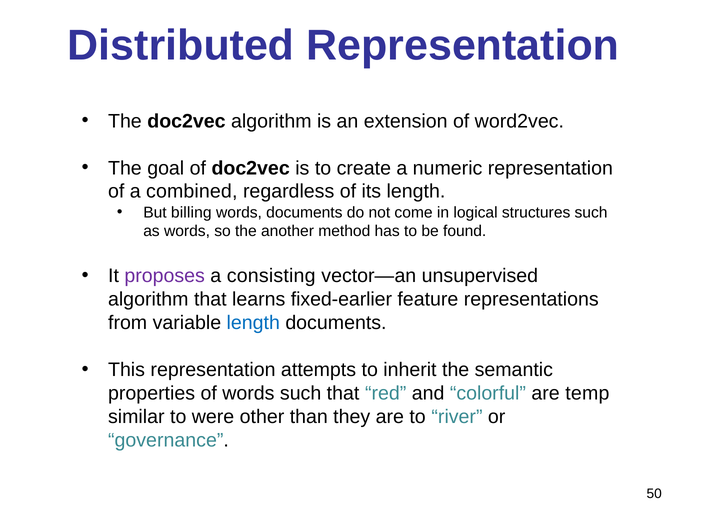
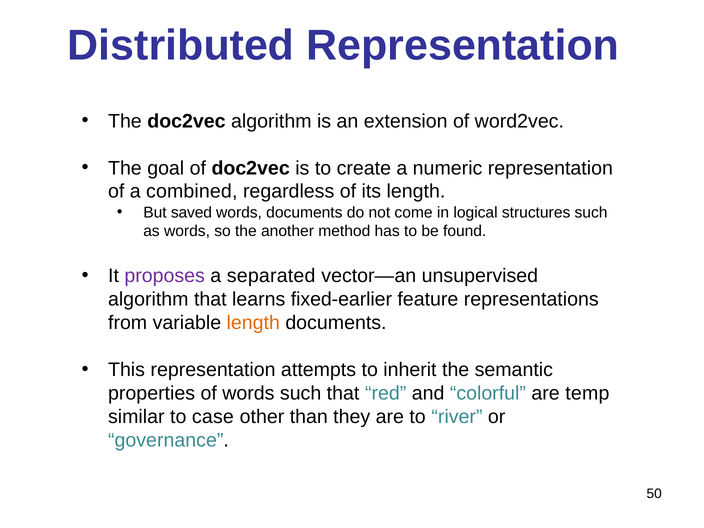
billing: billing -> saved
consisting: consisting -> separated
length at (253, 323) colour: blue -> orange
were: were -> case
